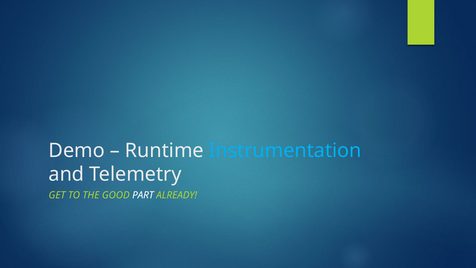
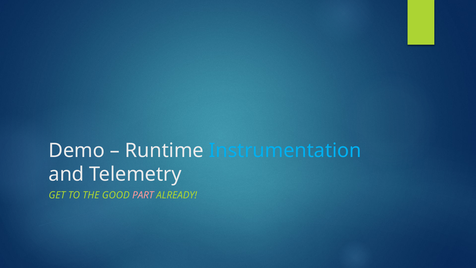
PART colour: white -> pink
